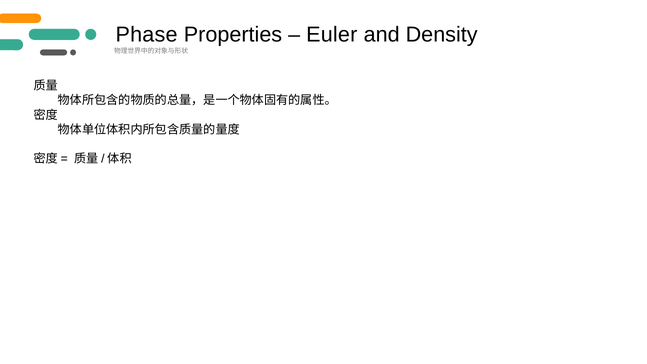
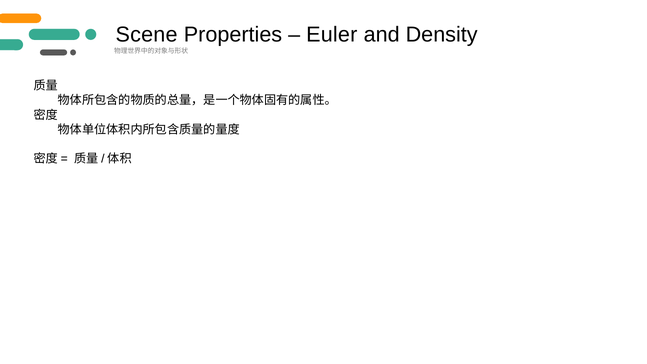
Phase: Phase -> Scene
